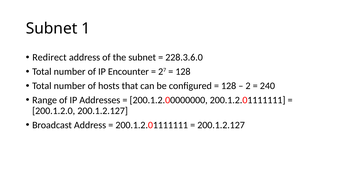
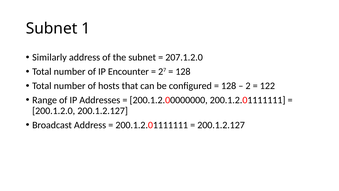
Redirect: Redirect -> Similarly
228.3.6.0: 228.3.6.0 -> 207.1.2.0
240: 240 -> 122
